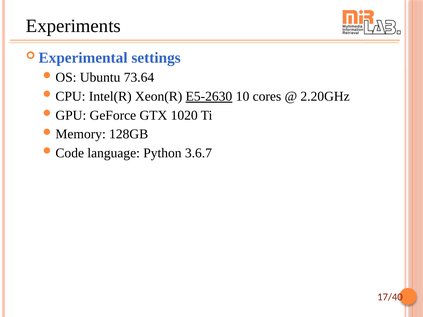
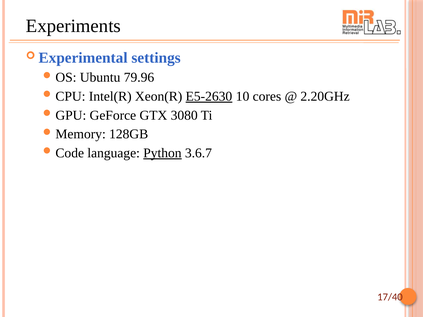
73.64: 73.64 -> 79.96
1020: 1020 -> 3080
Python underline: none -> present
